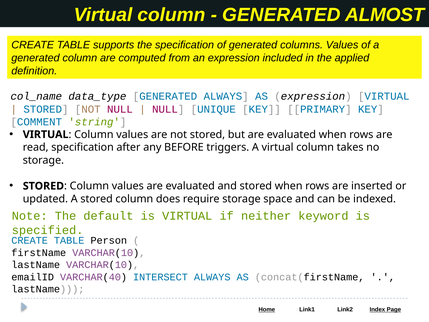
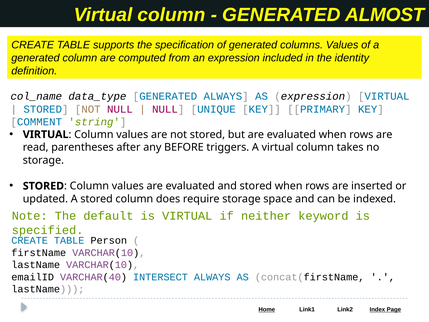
applied: applied -> identity
read specification: specification -> parentheses
